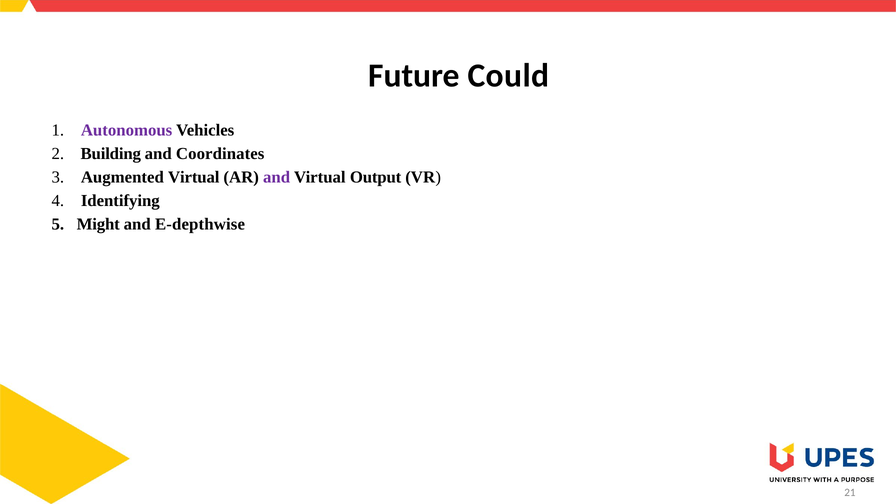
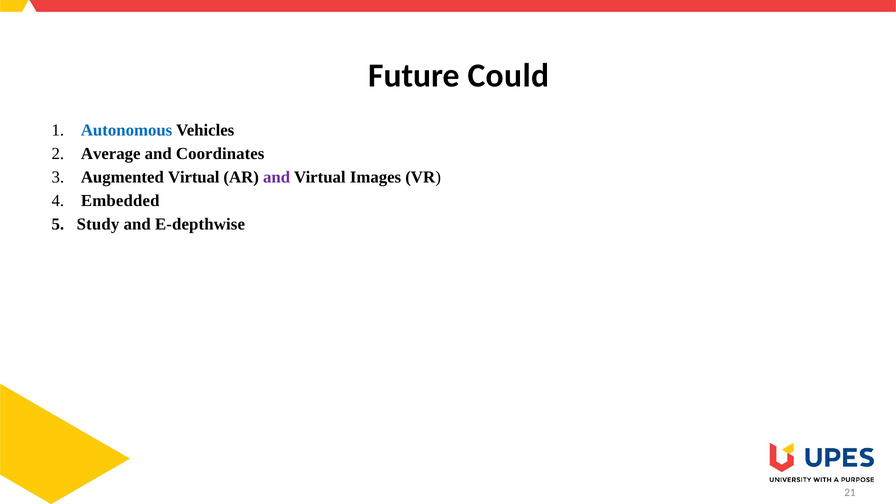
Autonomous colour: purple -> blue
Building: Building -> Average
Output: Output -> Images
Identifying: Identifying -> Embedded
Might: Might -> Study
